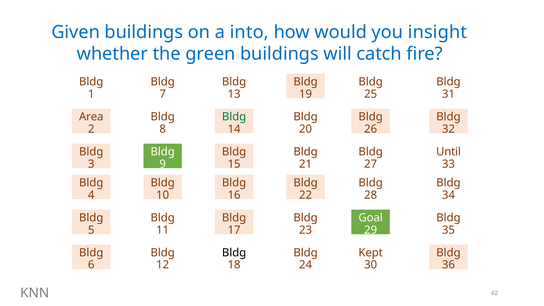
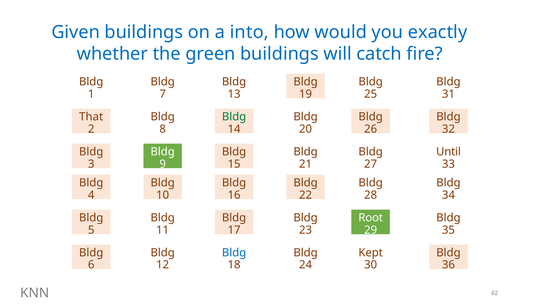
insight: insight -> exactly
Area: Area -> That
Goal: Goal -> Root
Bldg at (234, 253) colour: black -> blue
